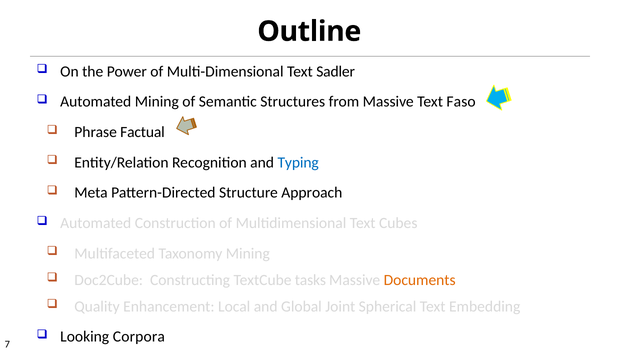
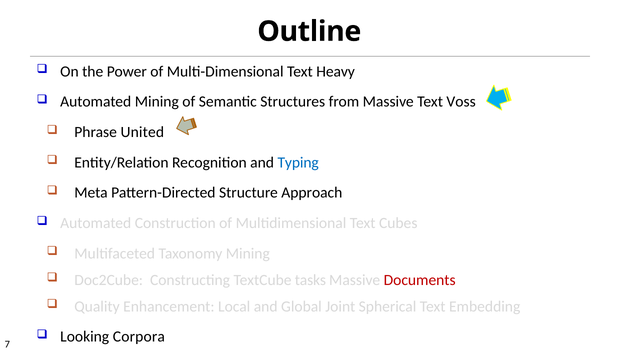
Sadler: Sadler -> Heavy
Faso: Faso -> Voss
Factual: Factual -> United
Documents colour: orange -> red
